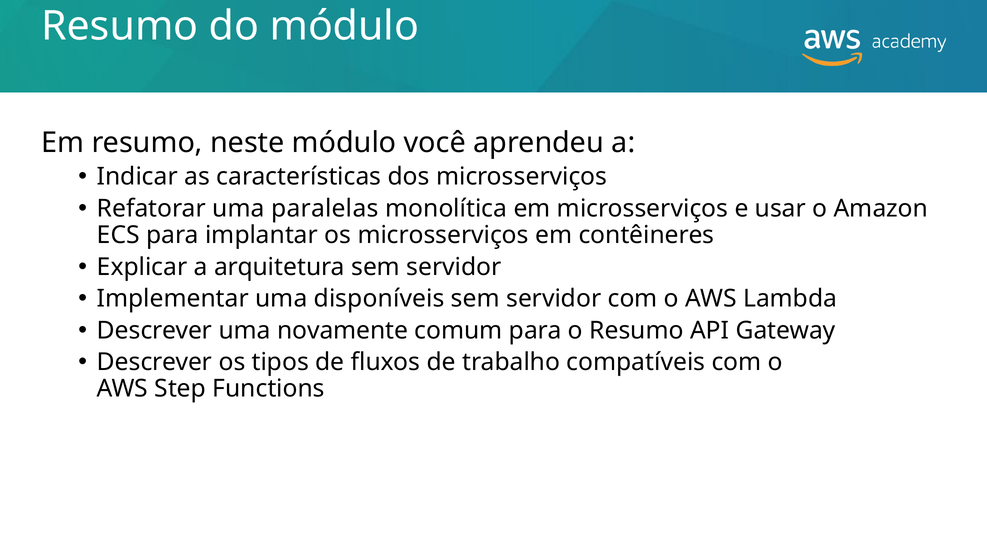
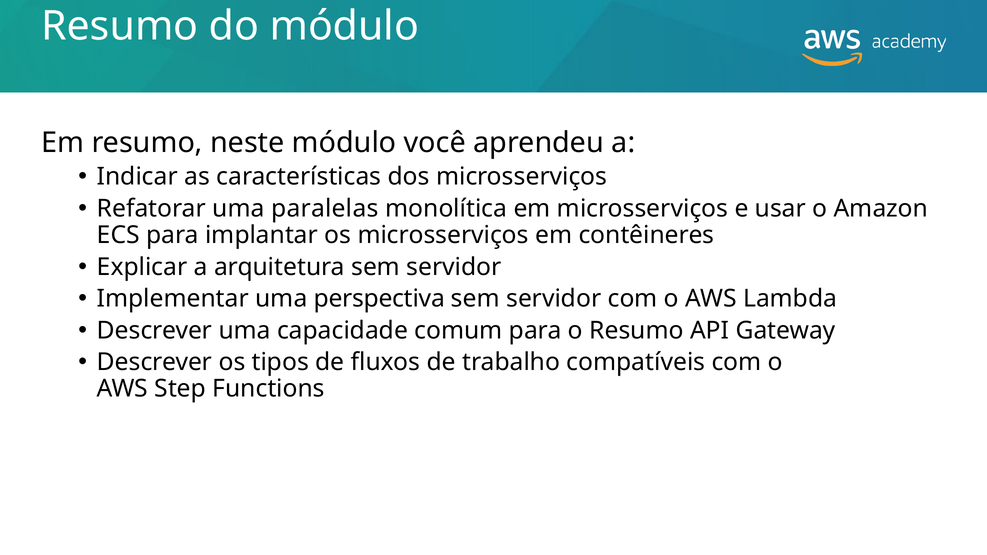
disponíveis: disponíveis -> perspectiva
novamente: novamente -> capacidade
